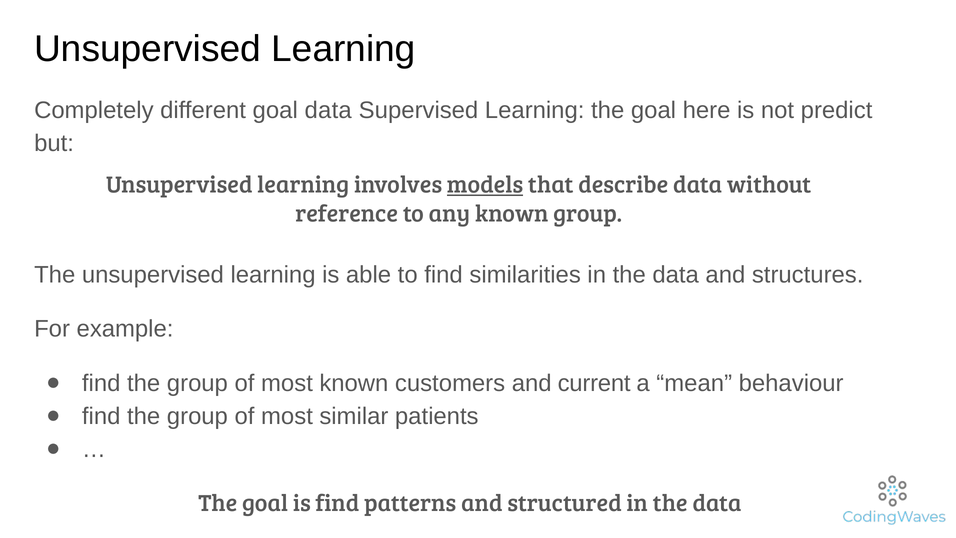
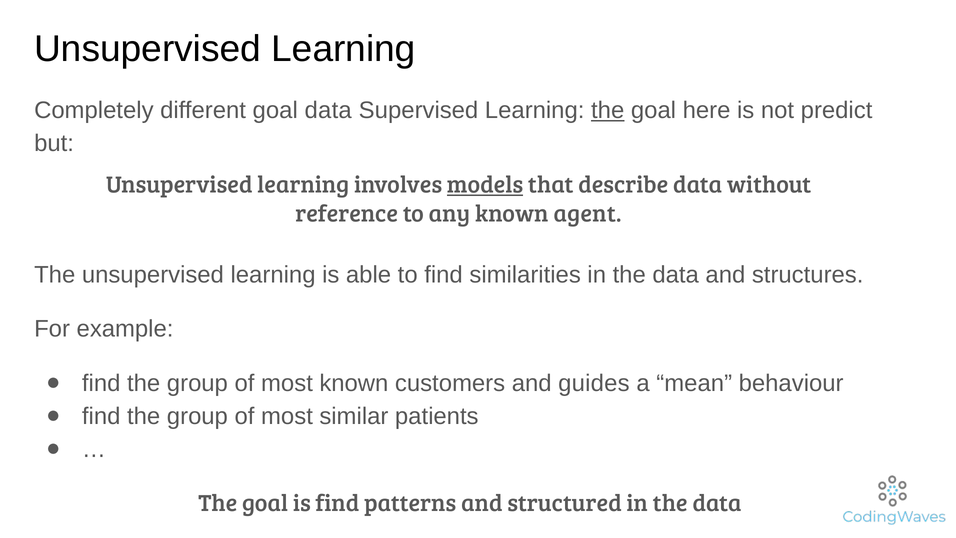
the at (608, 111) underline: none -> present
known group: group -> agent
current: current -> guides
